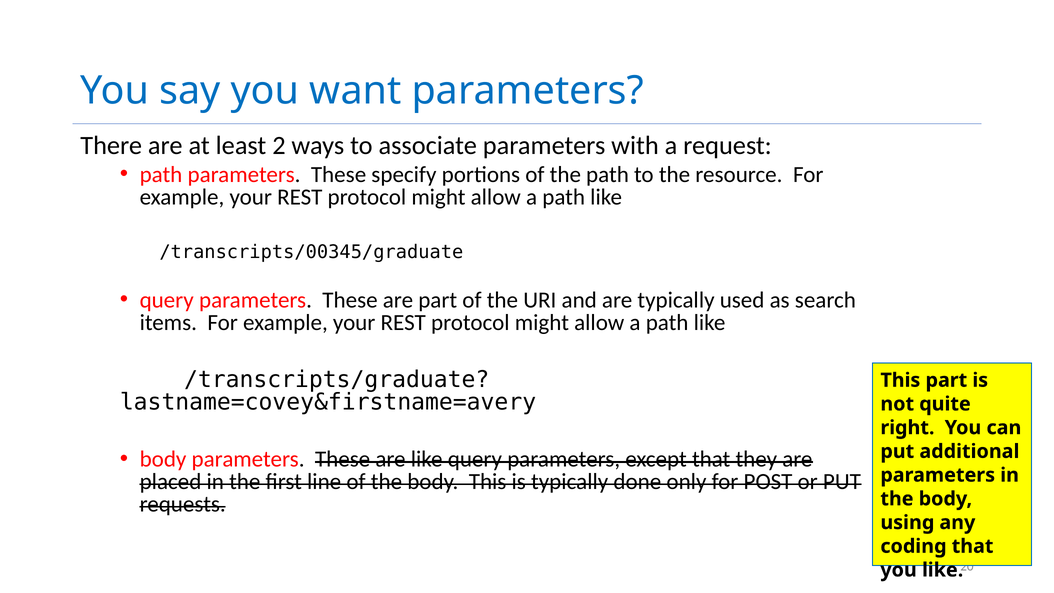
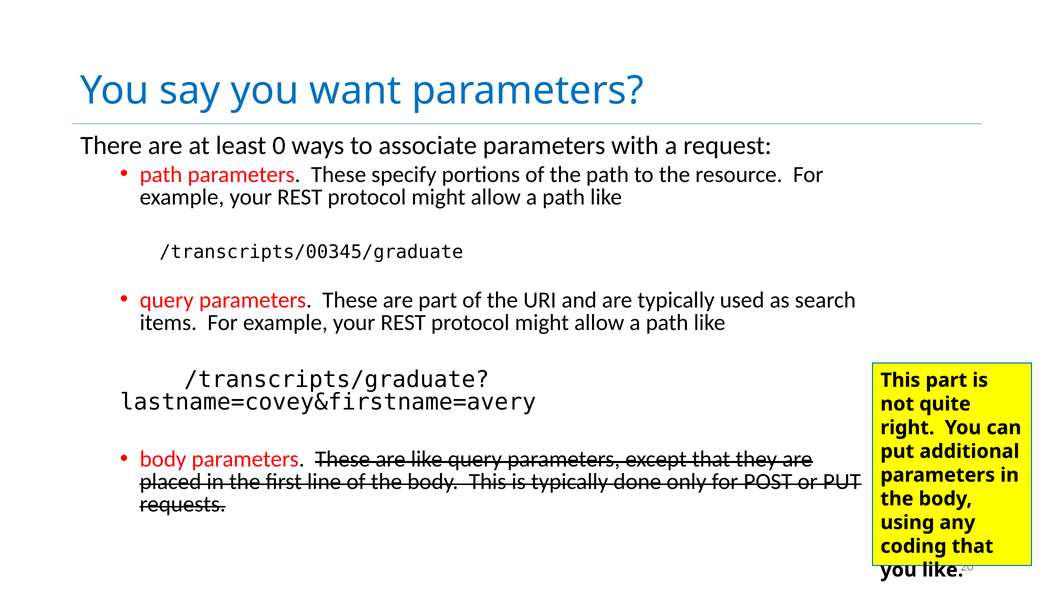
2: 2 -> 0
